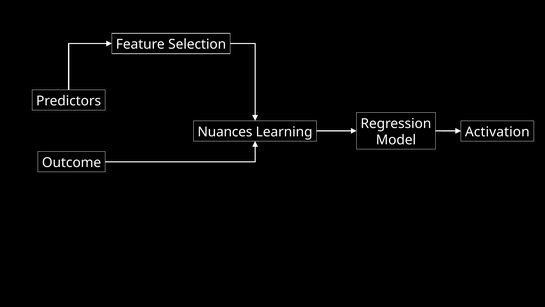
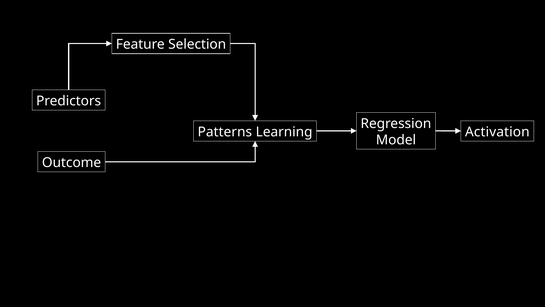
Nuances: Nuances -> Patterns
